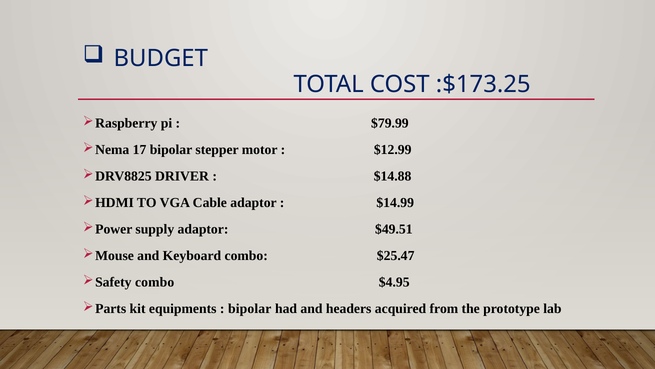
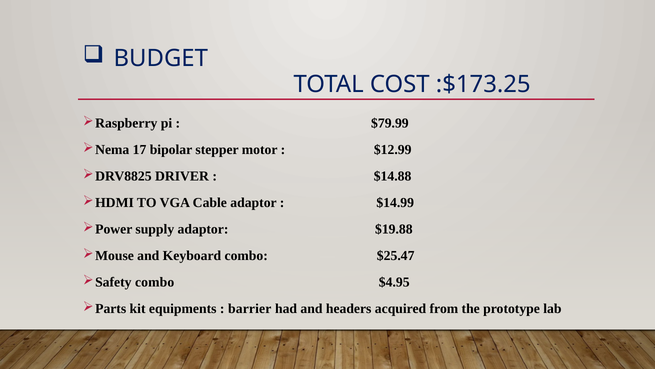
$49.51: $49.51 -> $19.88
bipolar at (250, 308): bipolar -> barrier
